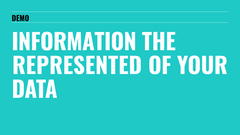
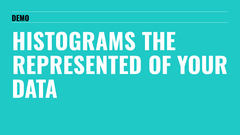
INFORMATION: INFORMATION -> HISTOGRAMS
